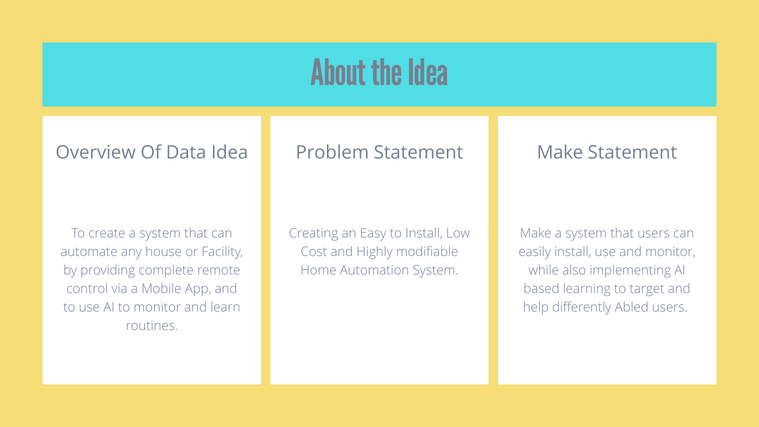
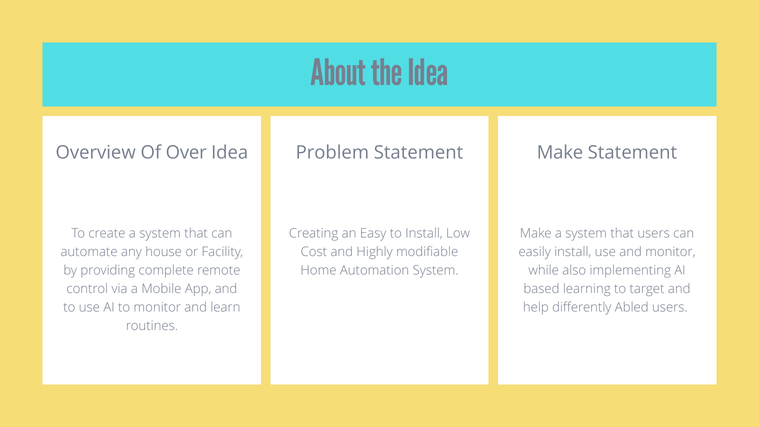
Data: Data -> Over
